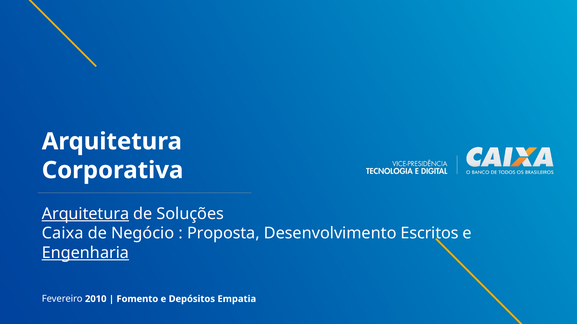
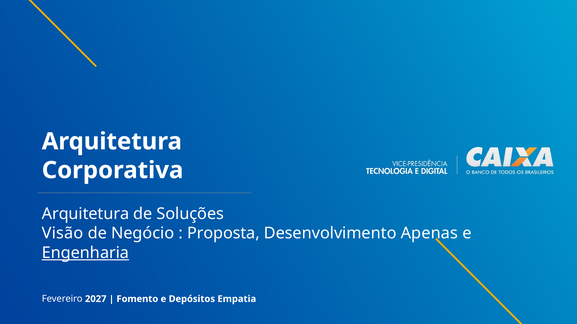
Arquitetura at (85, 214) underline: present -> none
Caixa: Caixa -> Visão
Escritos: Escritos -> Apenas
2010: 2010 -> 2027
